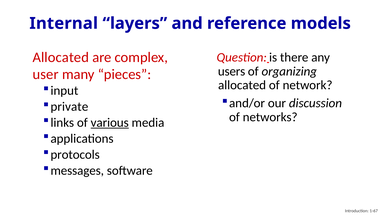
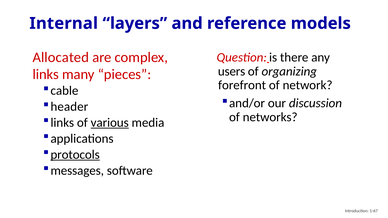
user at (46, 74): user -> links
allocated at (242, 85): allocated -> forefront
input: input -> cable
private: private -> header
protocols underline: none -> present
